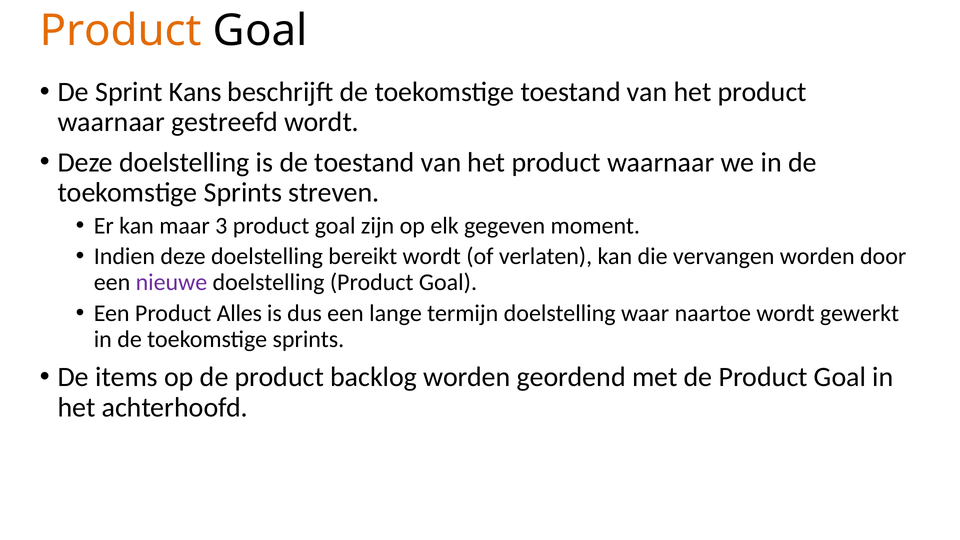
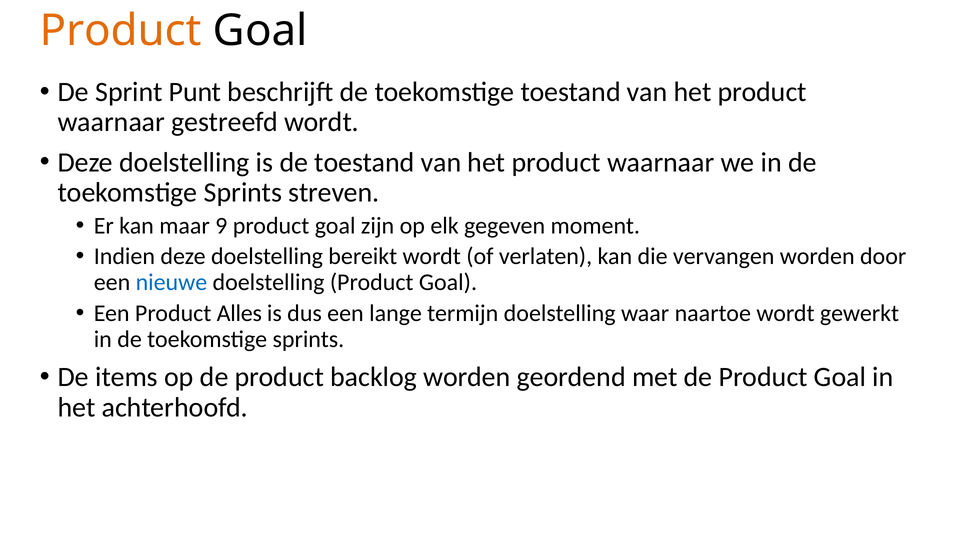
Kans: Kans -> Punt
3: 3 -> 9
nieuwe colour: purple -> blue
